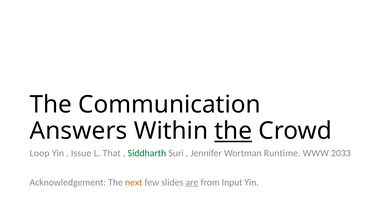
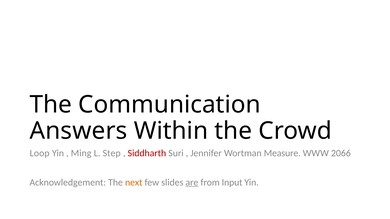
the at (233, 131) underline: present -> none
Issue: Issue -> Ming
That: That -> Step
Siddharth colour: green -> red
Runtime: Runtime -> Measure
2033: 2033 -> 2066
